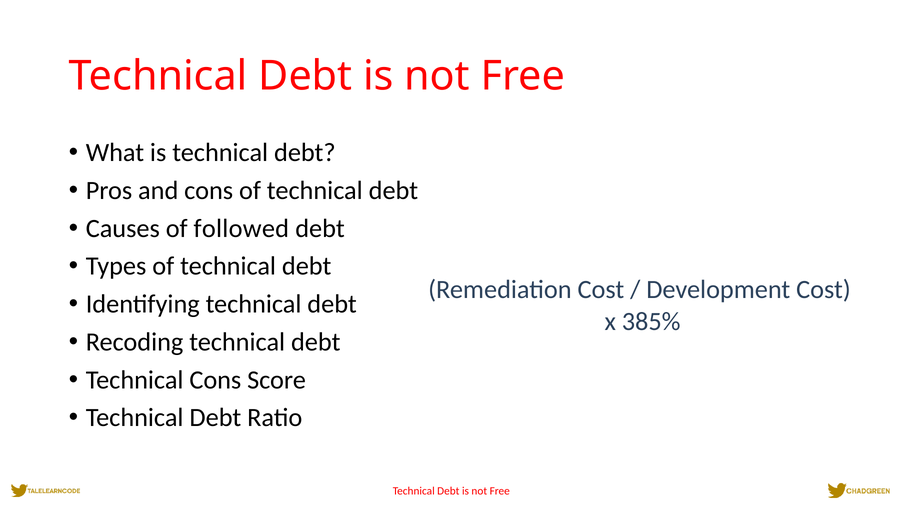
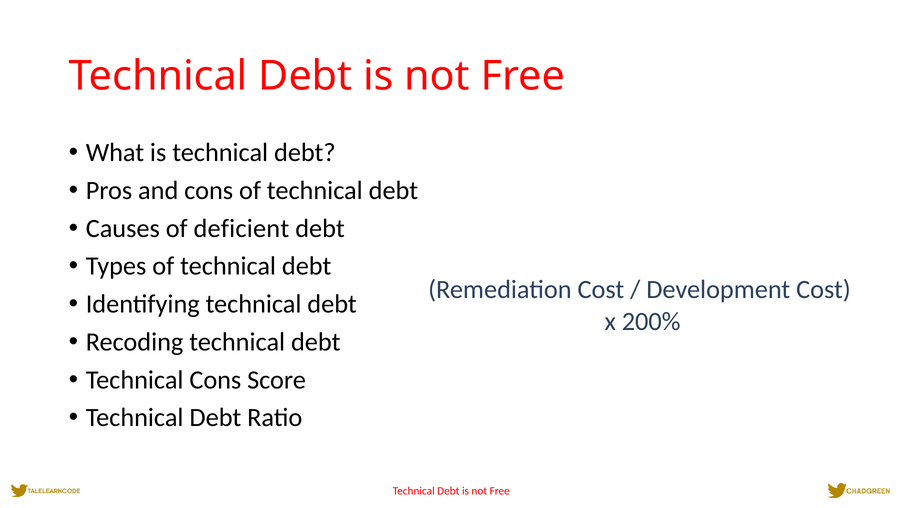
followed: followed -> deficient
385%: 385% -> 200%
